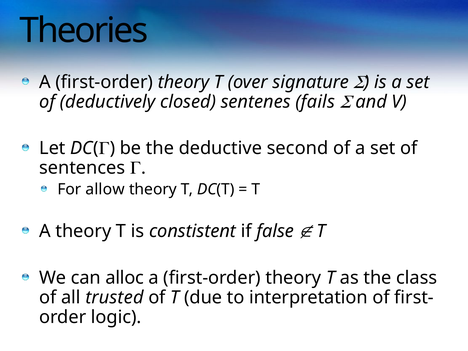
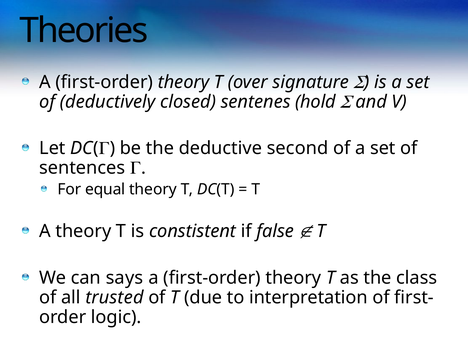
fails: fails -> hold
allow: allow -> equal
alloc: alloc -> says
